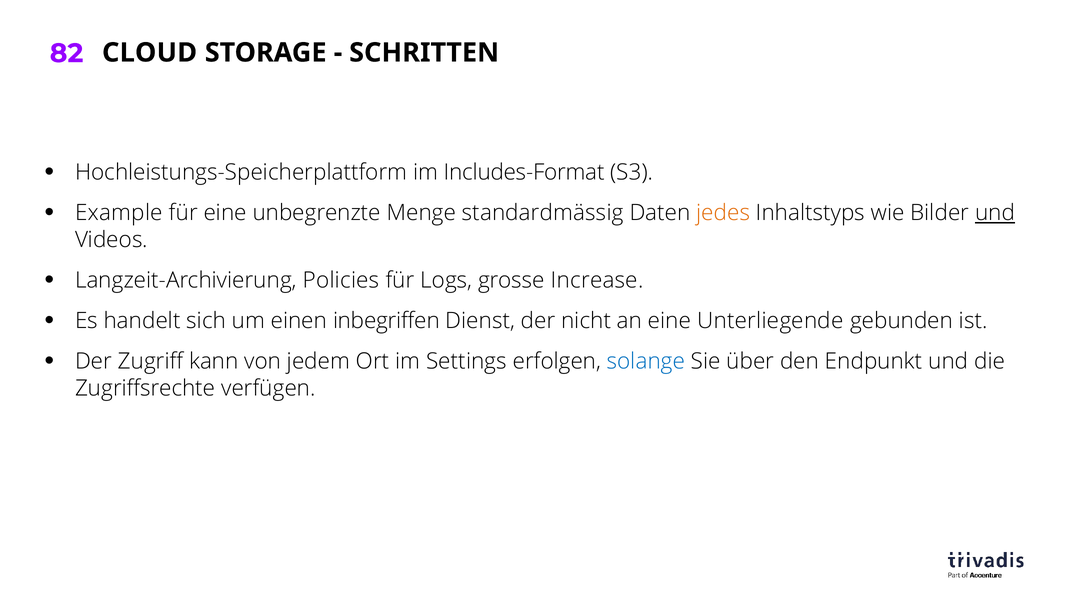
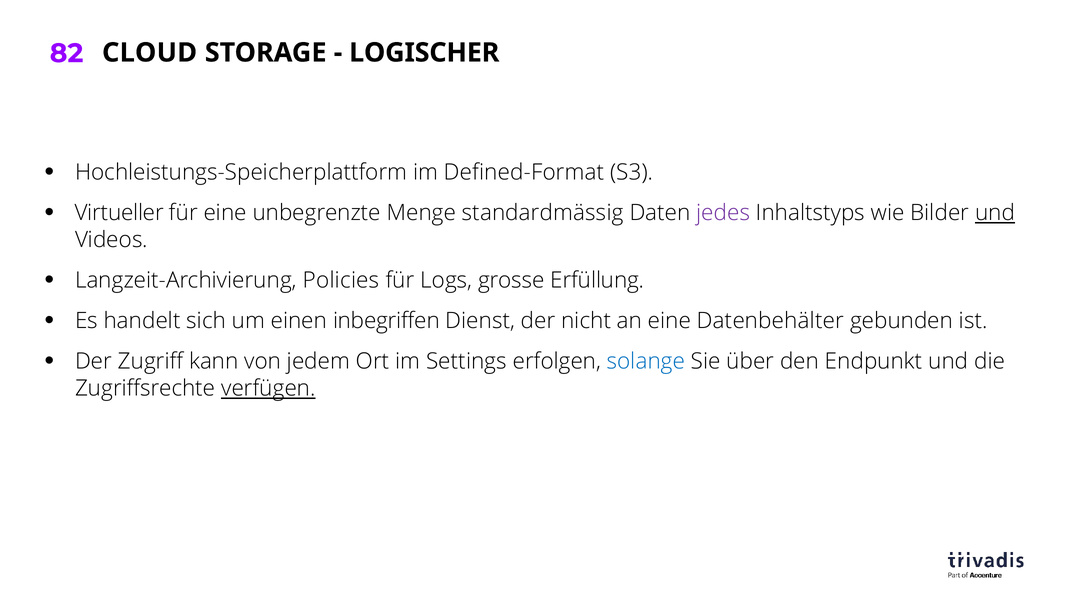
SCHRITTEN: SCHRITTEN -> LOGISCHER
Includes-Format: Includes-Format -> Defined-Format
Example: Example -> Virtueller
jedes colour: orange -> purple
Increase: Increase -> Erfüllung
Unterliegende: Unterliegende -> Datenbehälter
verfügen underline: none -> present
